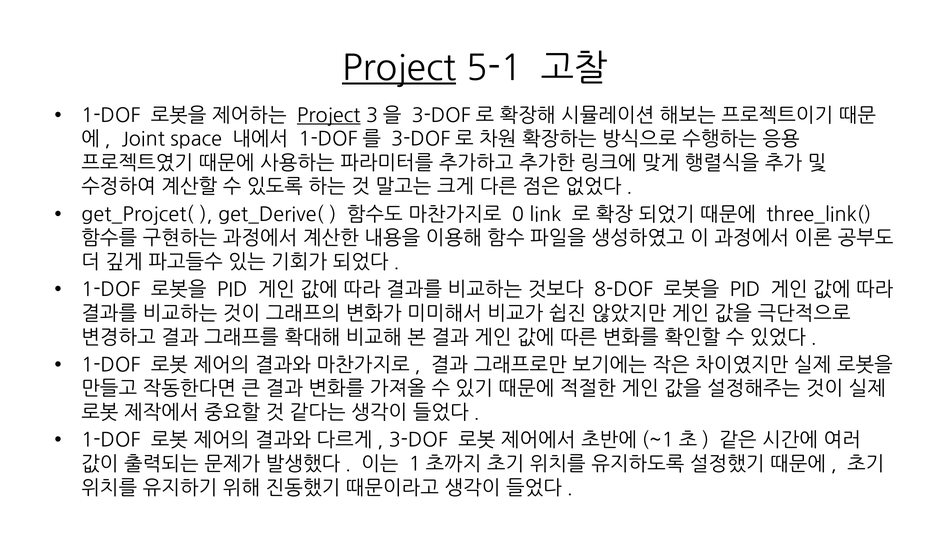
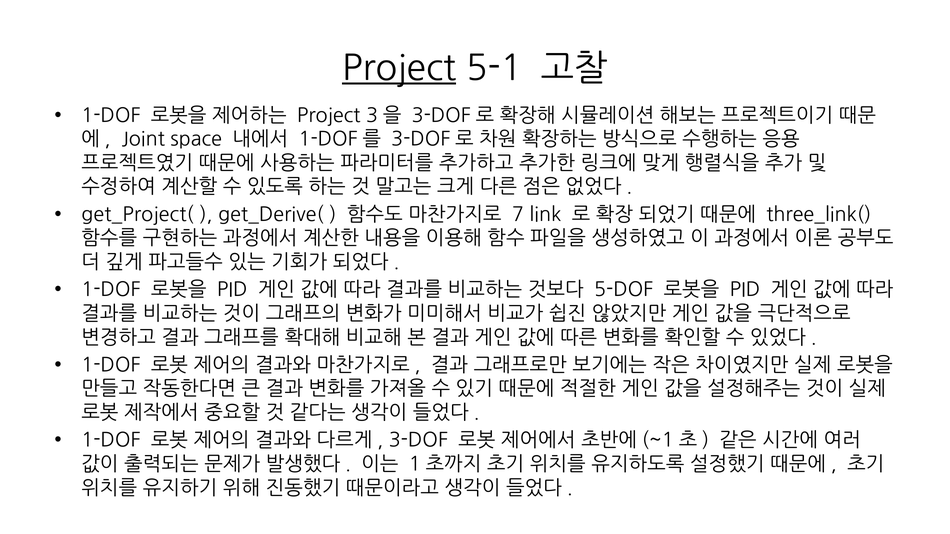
Project at (329, 116) underline: present -> none
get_Projcet(: get_Projcet( -> get_Project(
0: 0 -> 7
8-DOF: 8-DOF -> 5-DOF
